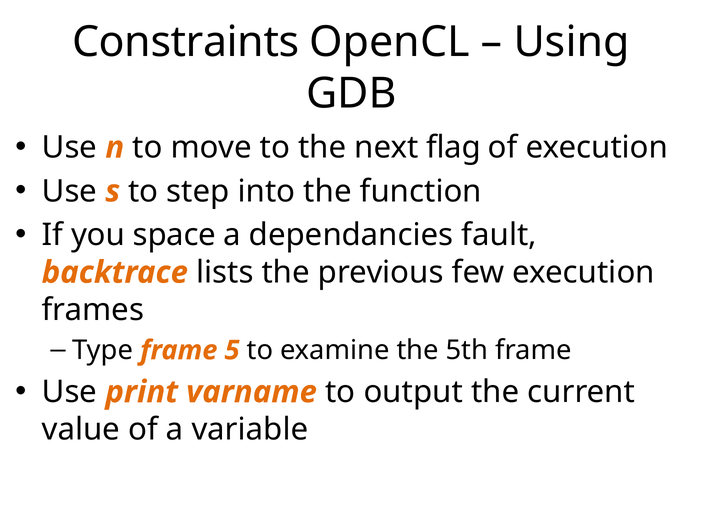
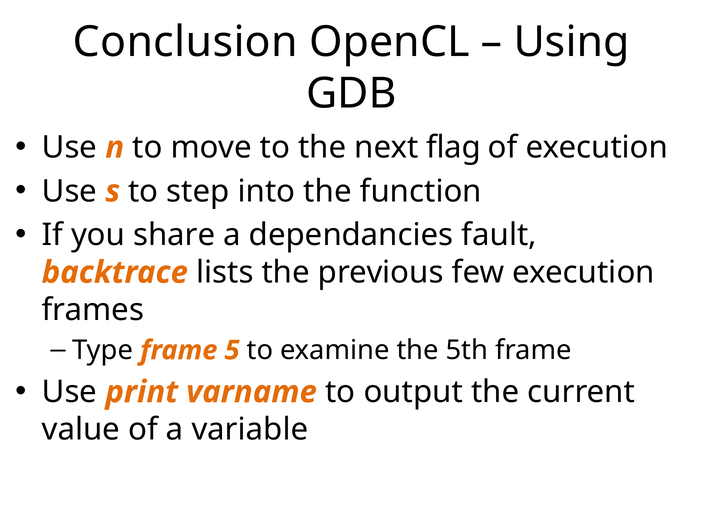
Constraints: Constraints -> Conclusion
space: space -> share
